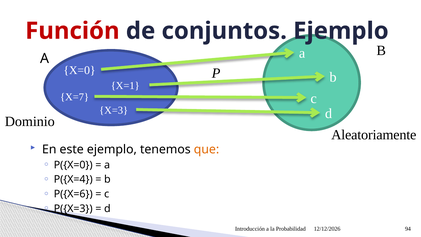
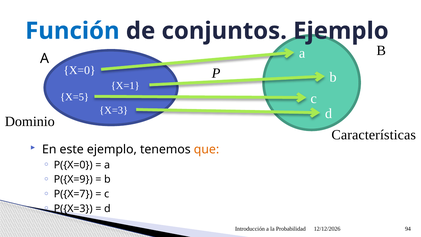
Función colour: red -> blue
X=7: X=7 -> X=5
Aleatoriamente: Aleatoriamente -> Características
P({X=4: P({X=4 -> P({X=9
P({X=6: P({X=6 -> P({X=7
